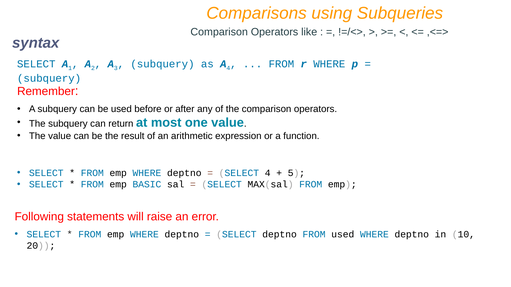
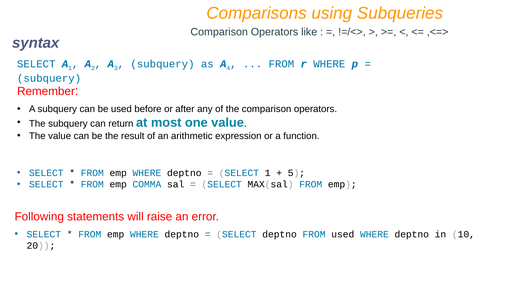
SELECT 4: 4 -> 1
BASIC: BASIC -> COMMA
